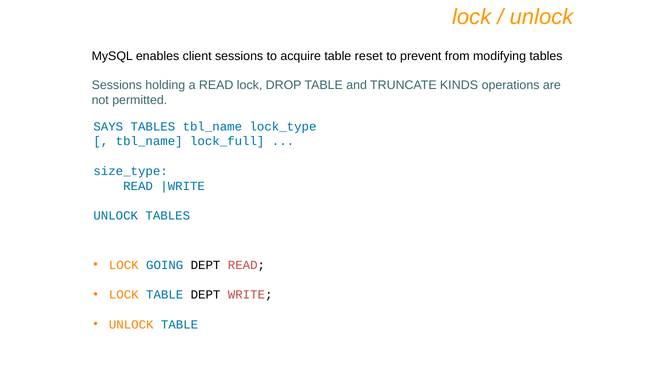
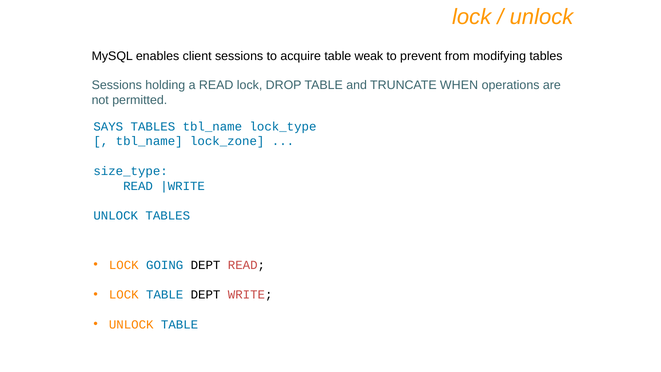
reset: reset -> weak
KINDS: KINDS -> WHEN
lock_full: lock_full -> lock_zone
